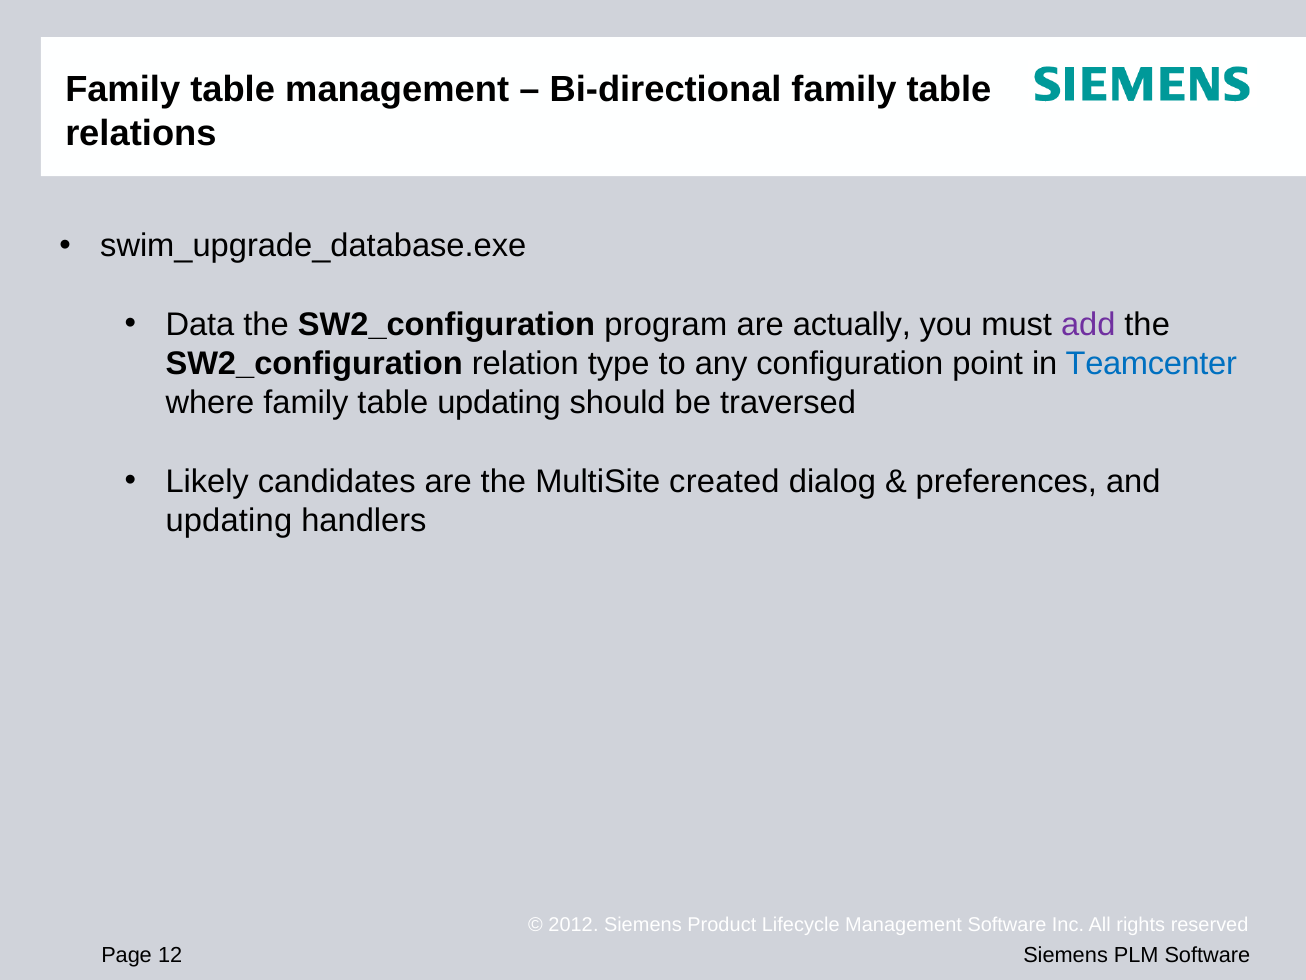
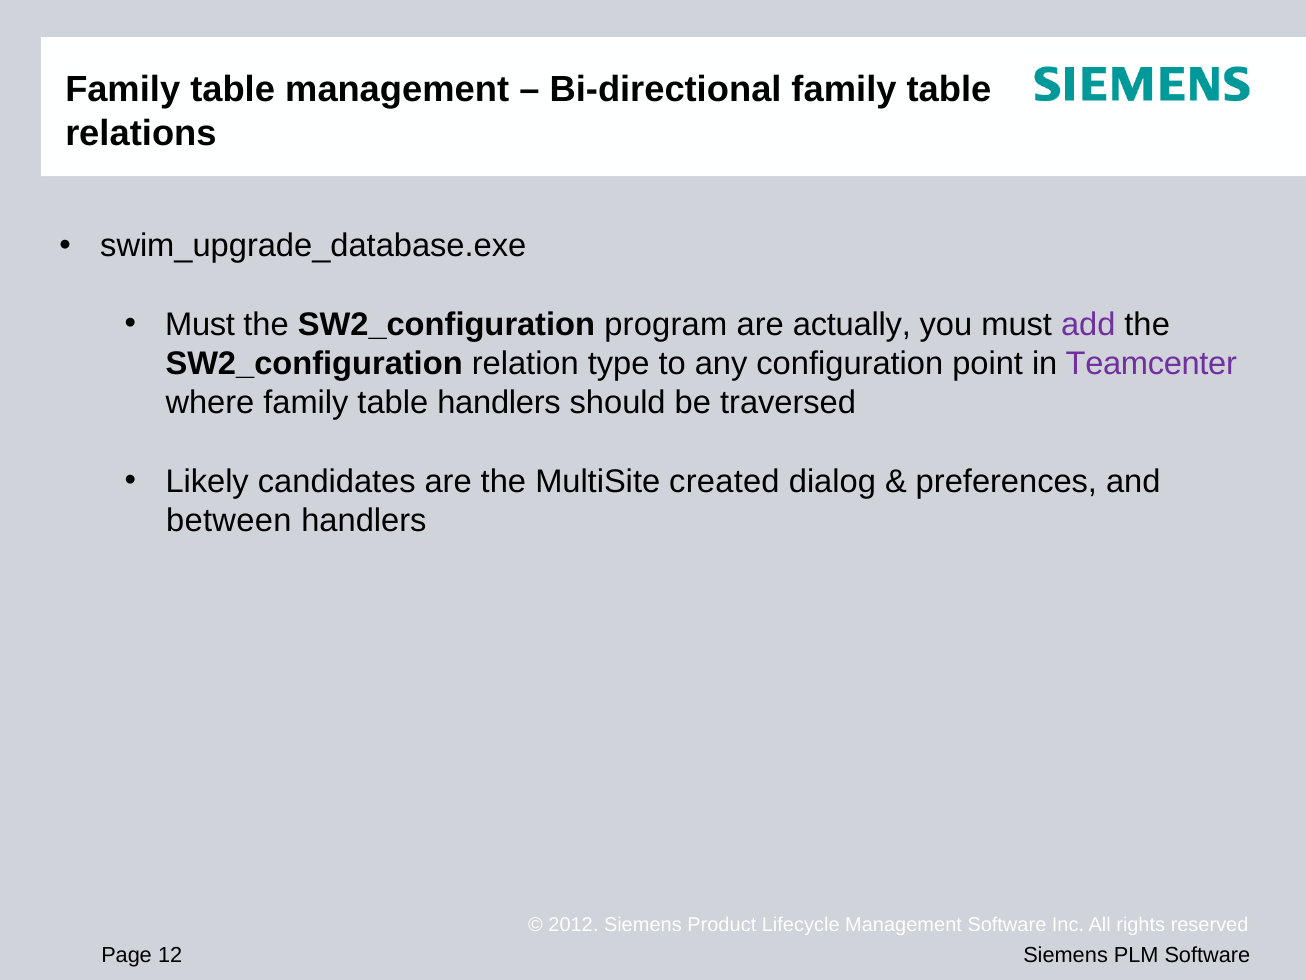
Data at (200, 324): Data -> Must
Teamcenter colour: blue -> purple
table updating: updating -> handlers
updating at (229, 520): updating -> between
